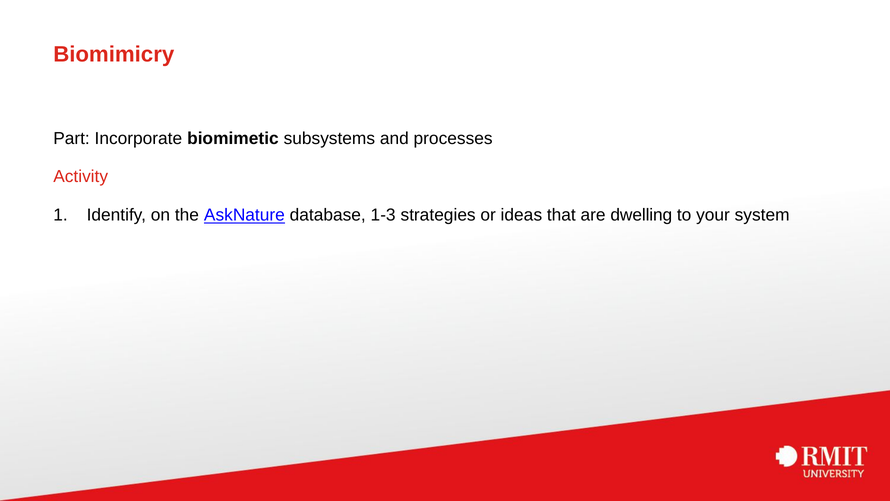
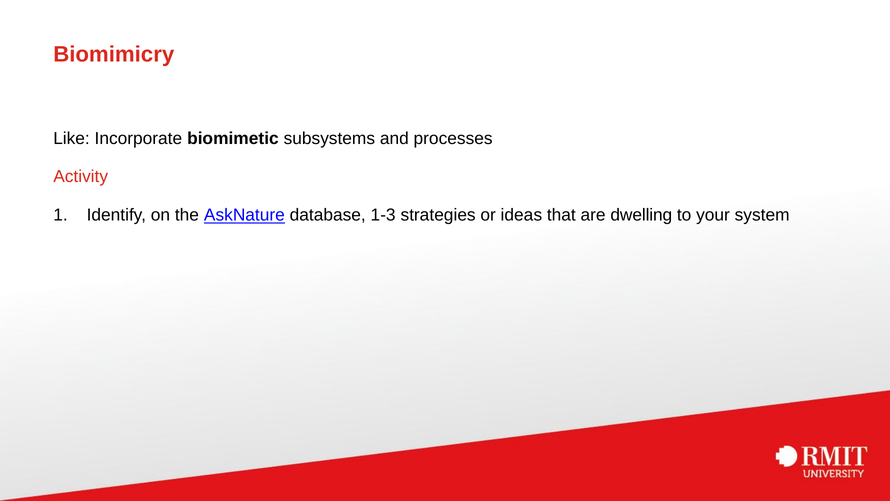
Part: Part -> Like
